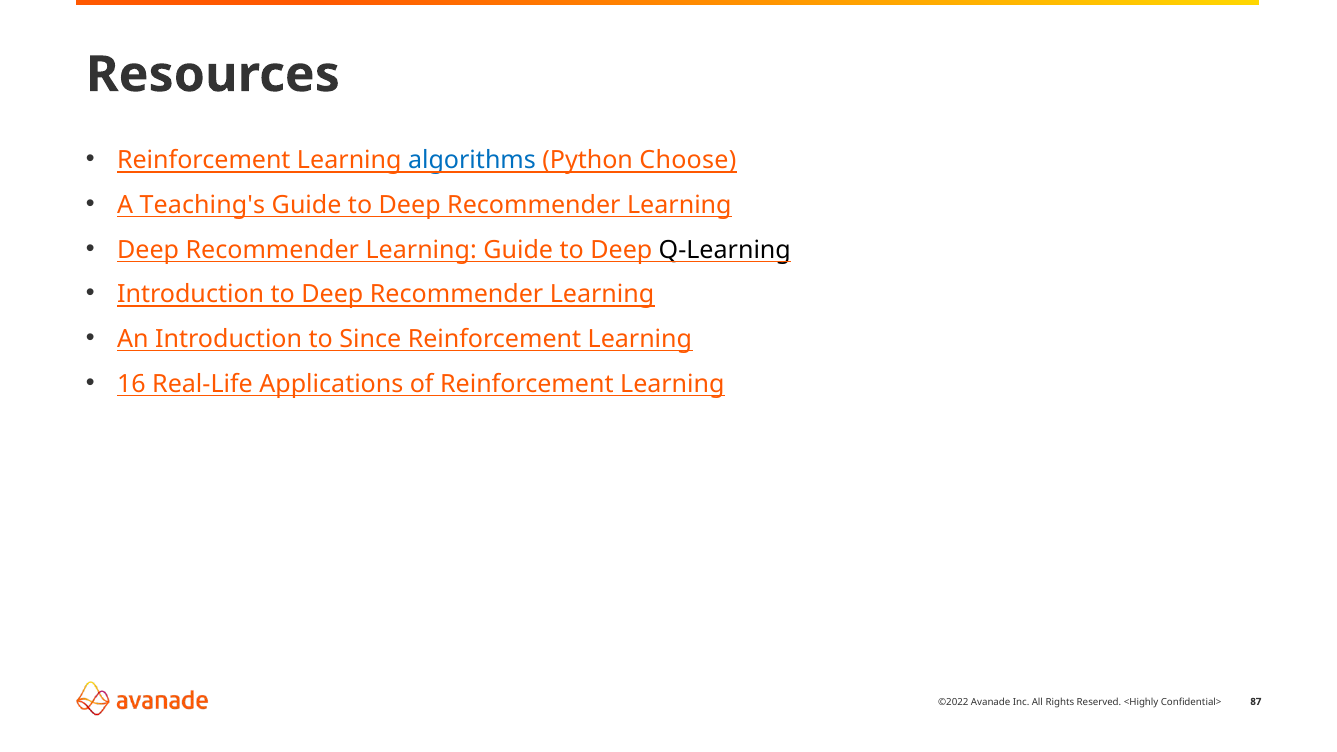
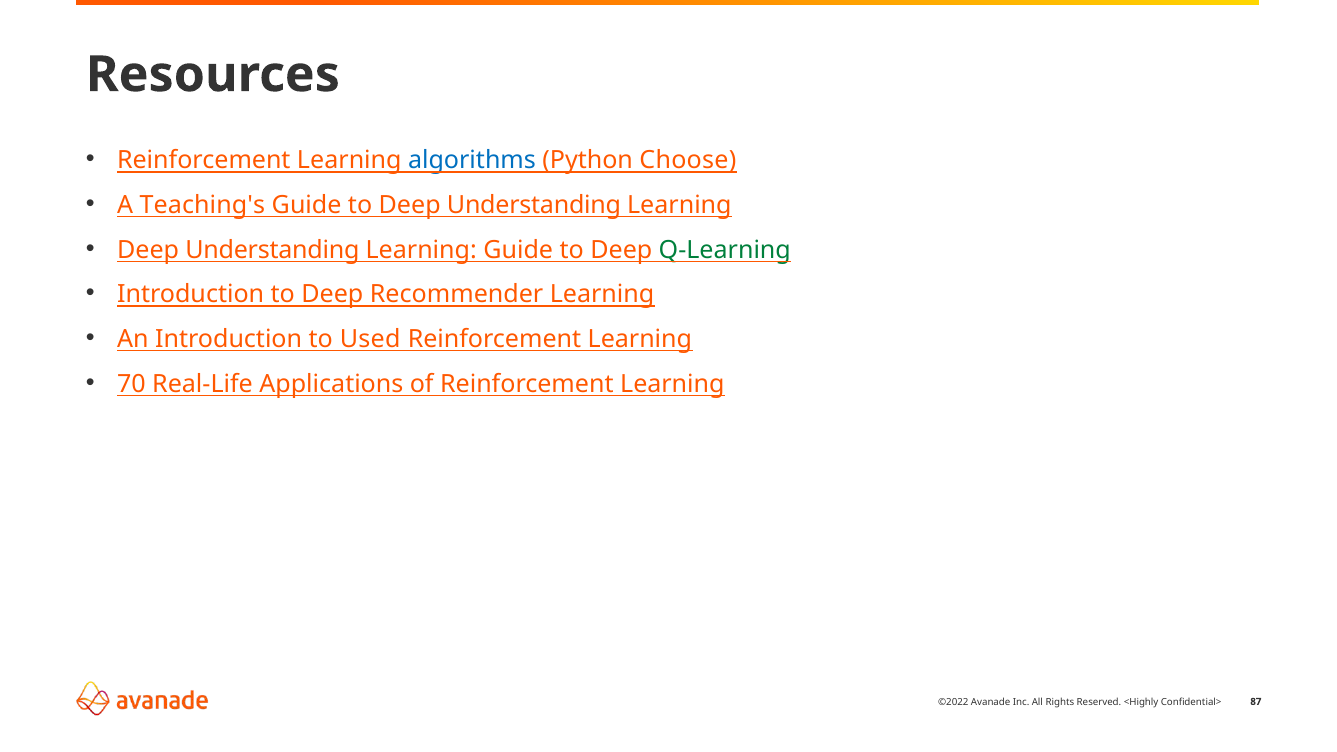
Guide to Deep Recommender: Recommender -> Understanding
Recommender at (272, 250): Recommender -> Understanding
Q-Learning colour: black -> green
Since: Since -> Used
16: 16 -> 70
